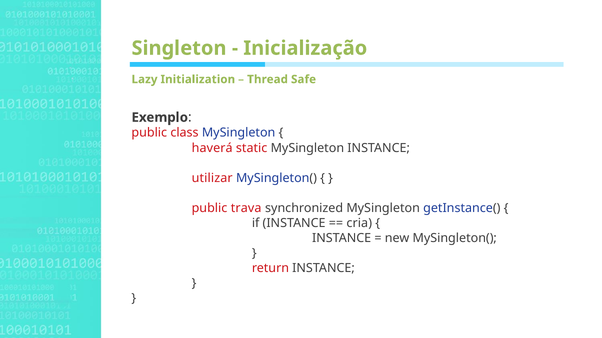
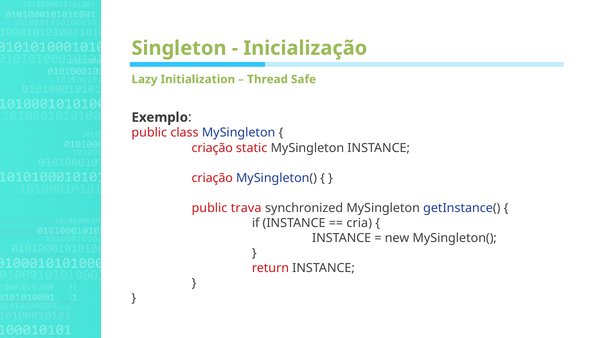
haverá at (212, 148): haverá -> criação
utilizar at (212, 178): utilizar -> criação
